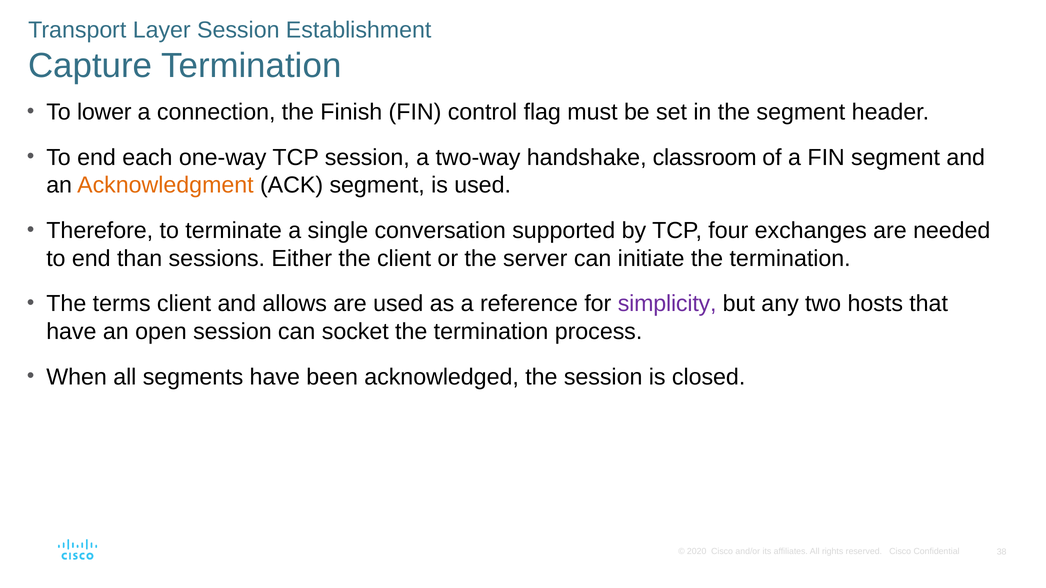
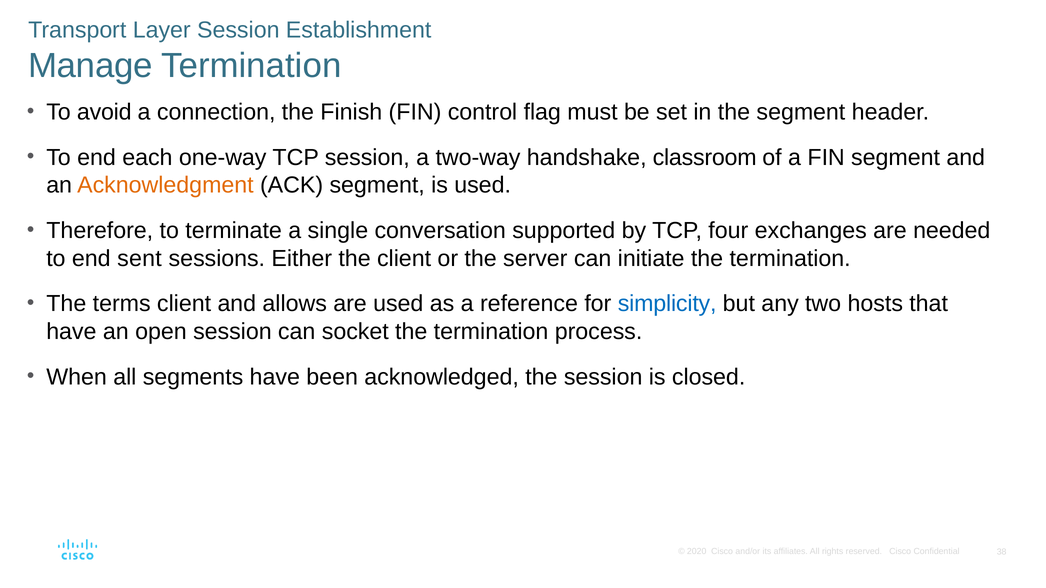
Capture: Capture -> Manage
lower: lower -> avoid
than: than -> sent
simplicity colour: purple -> blue
